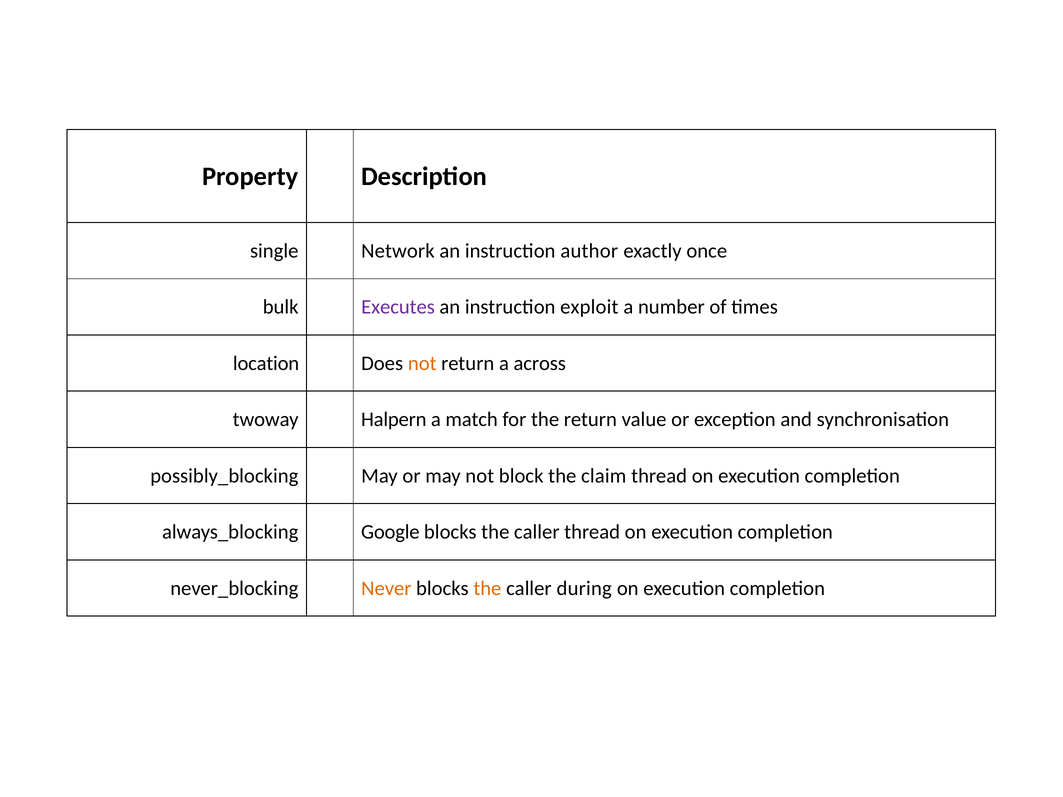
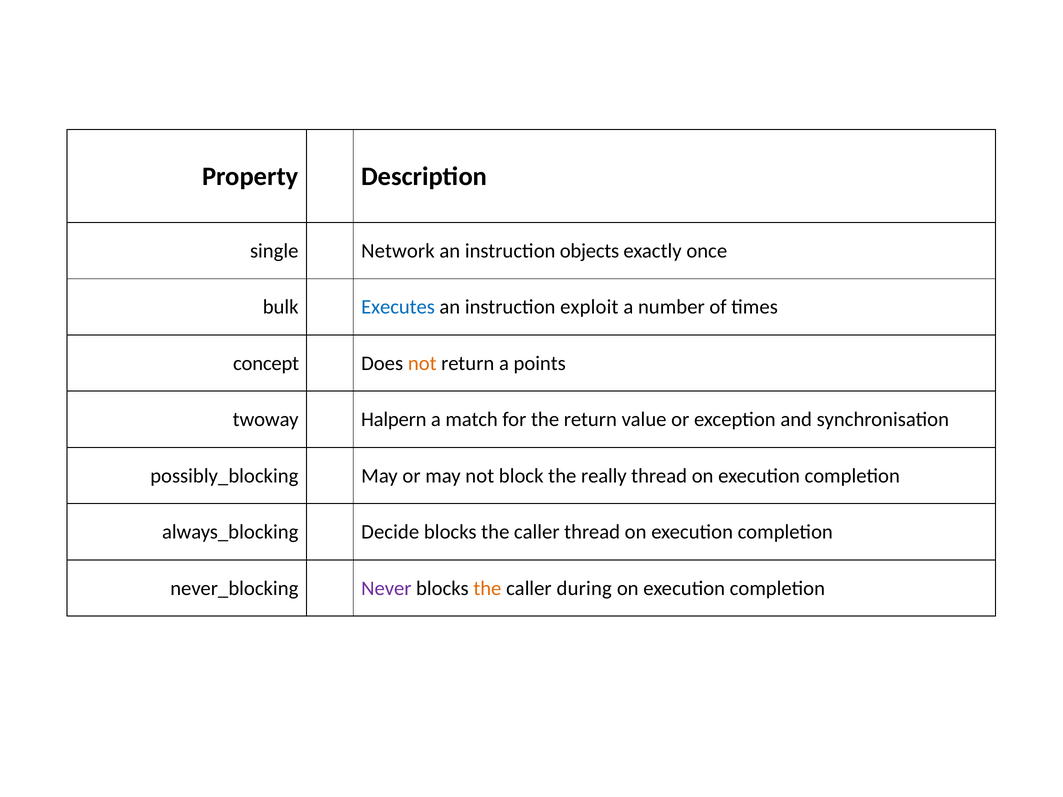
author: author -> objects
Executes colour: purple -> blue
location: location -> concept
across: across -> points
claim: claim -> really
Google: Google -> Decide
Never colour: orange -> purple
